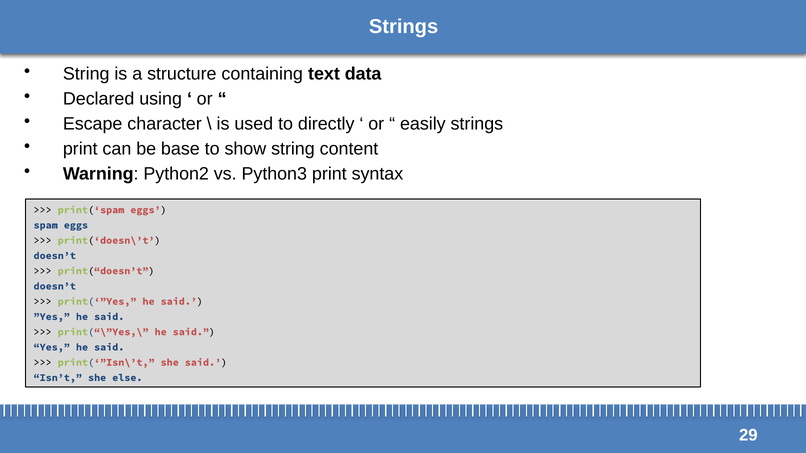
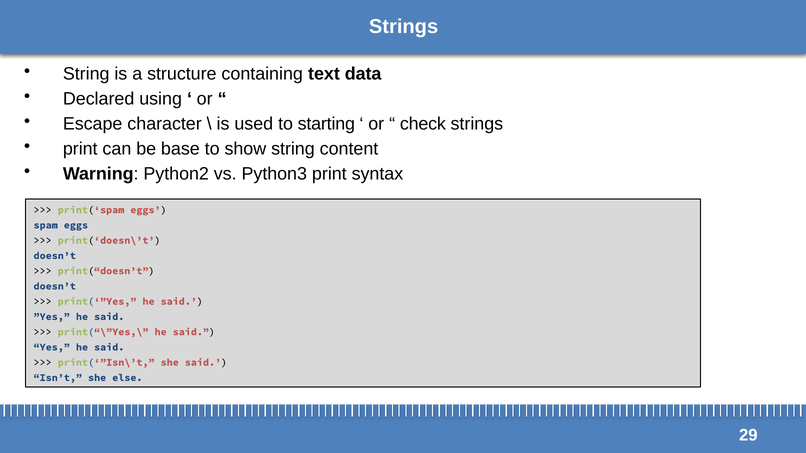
directly: directly -> starting
easily: easily -> check
